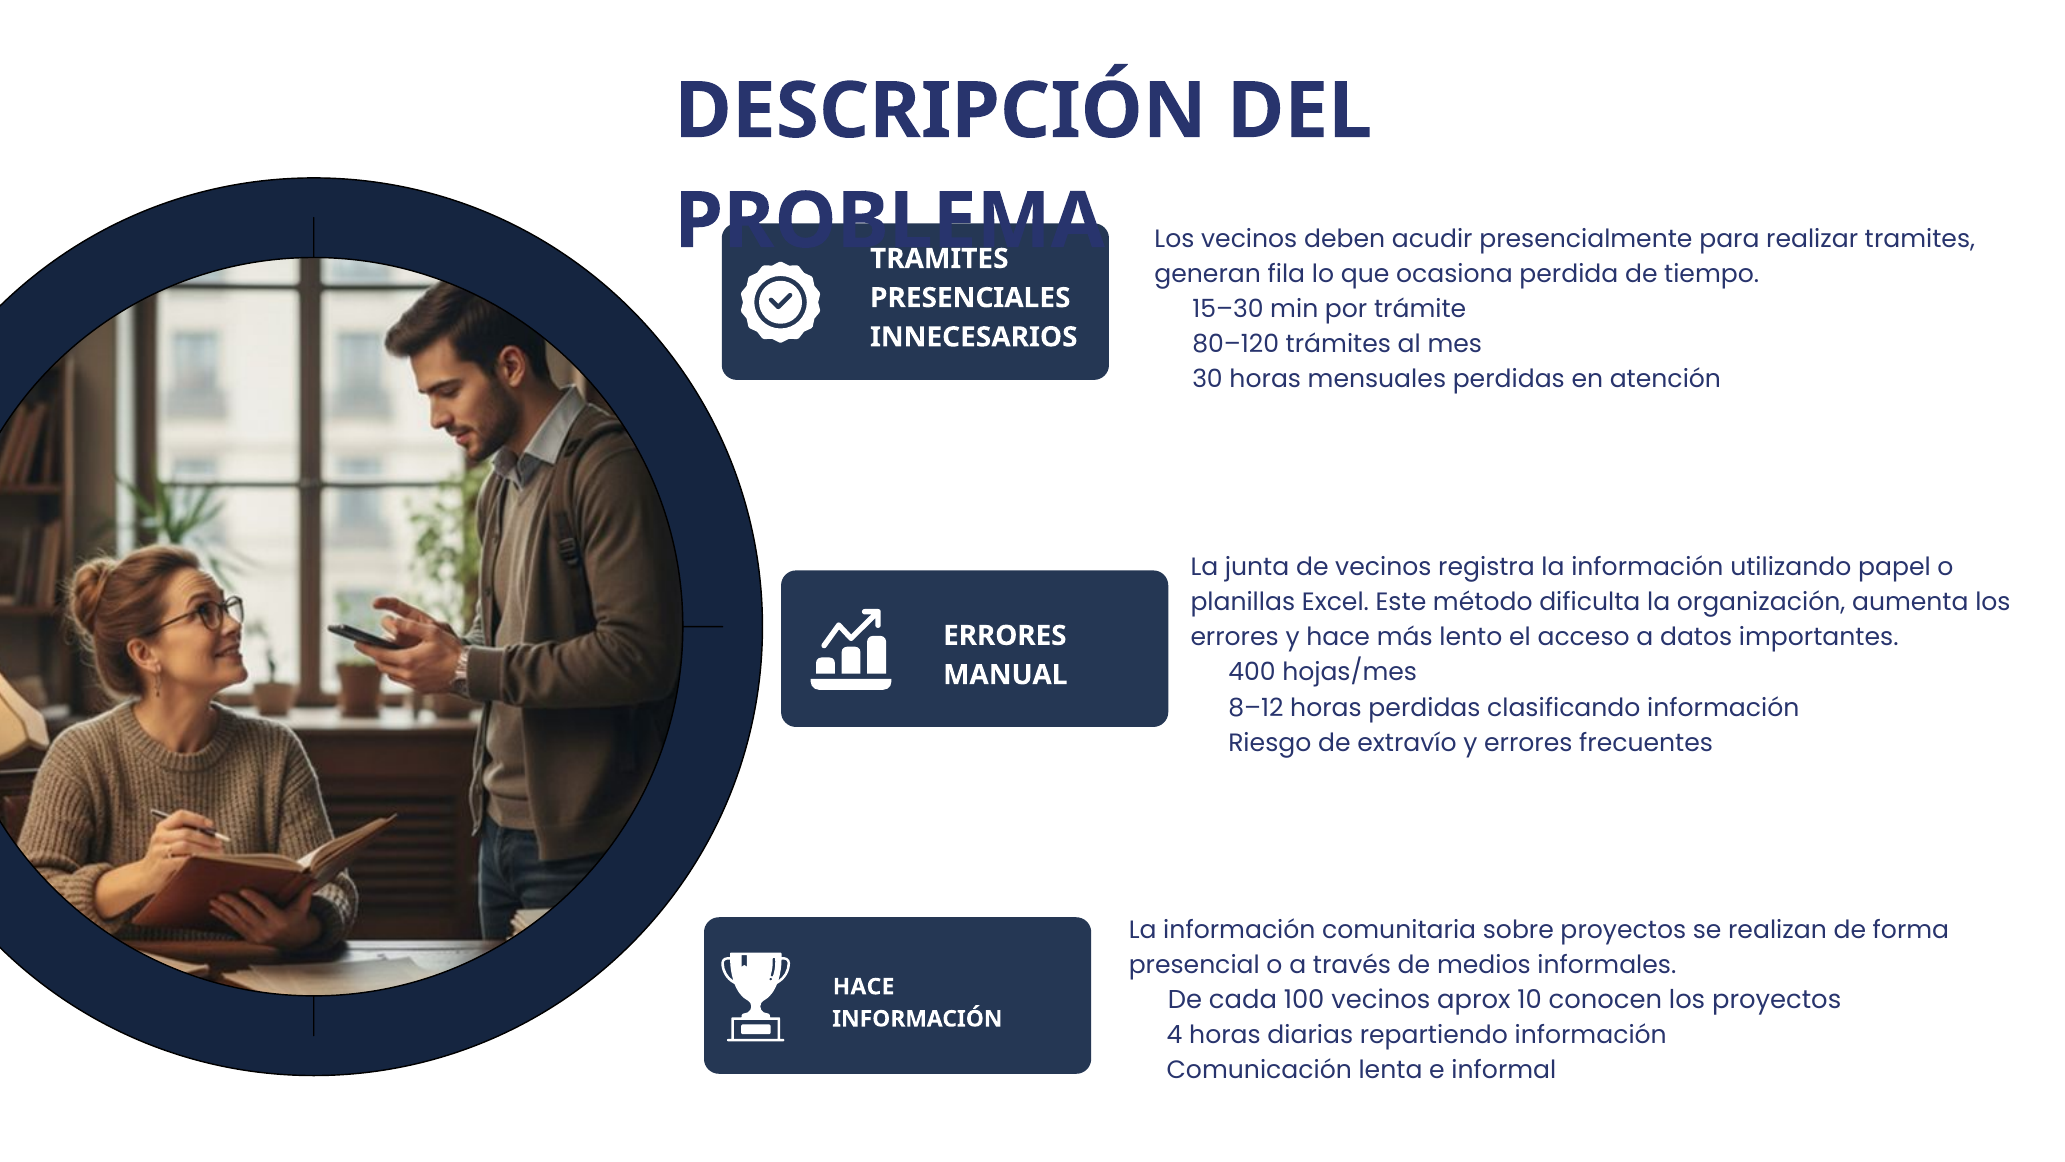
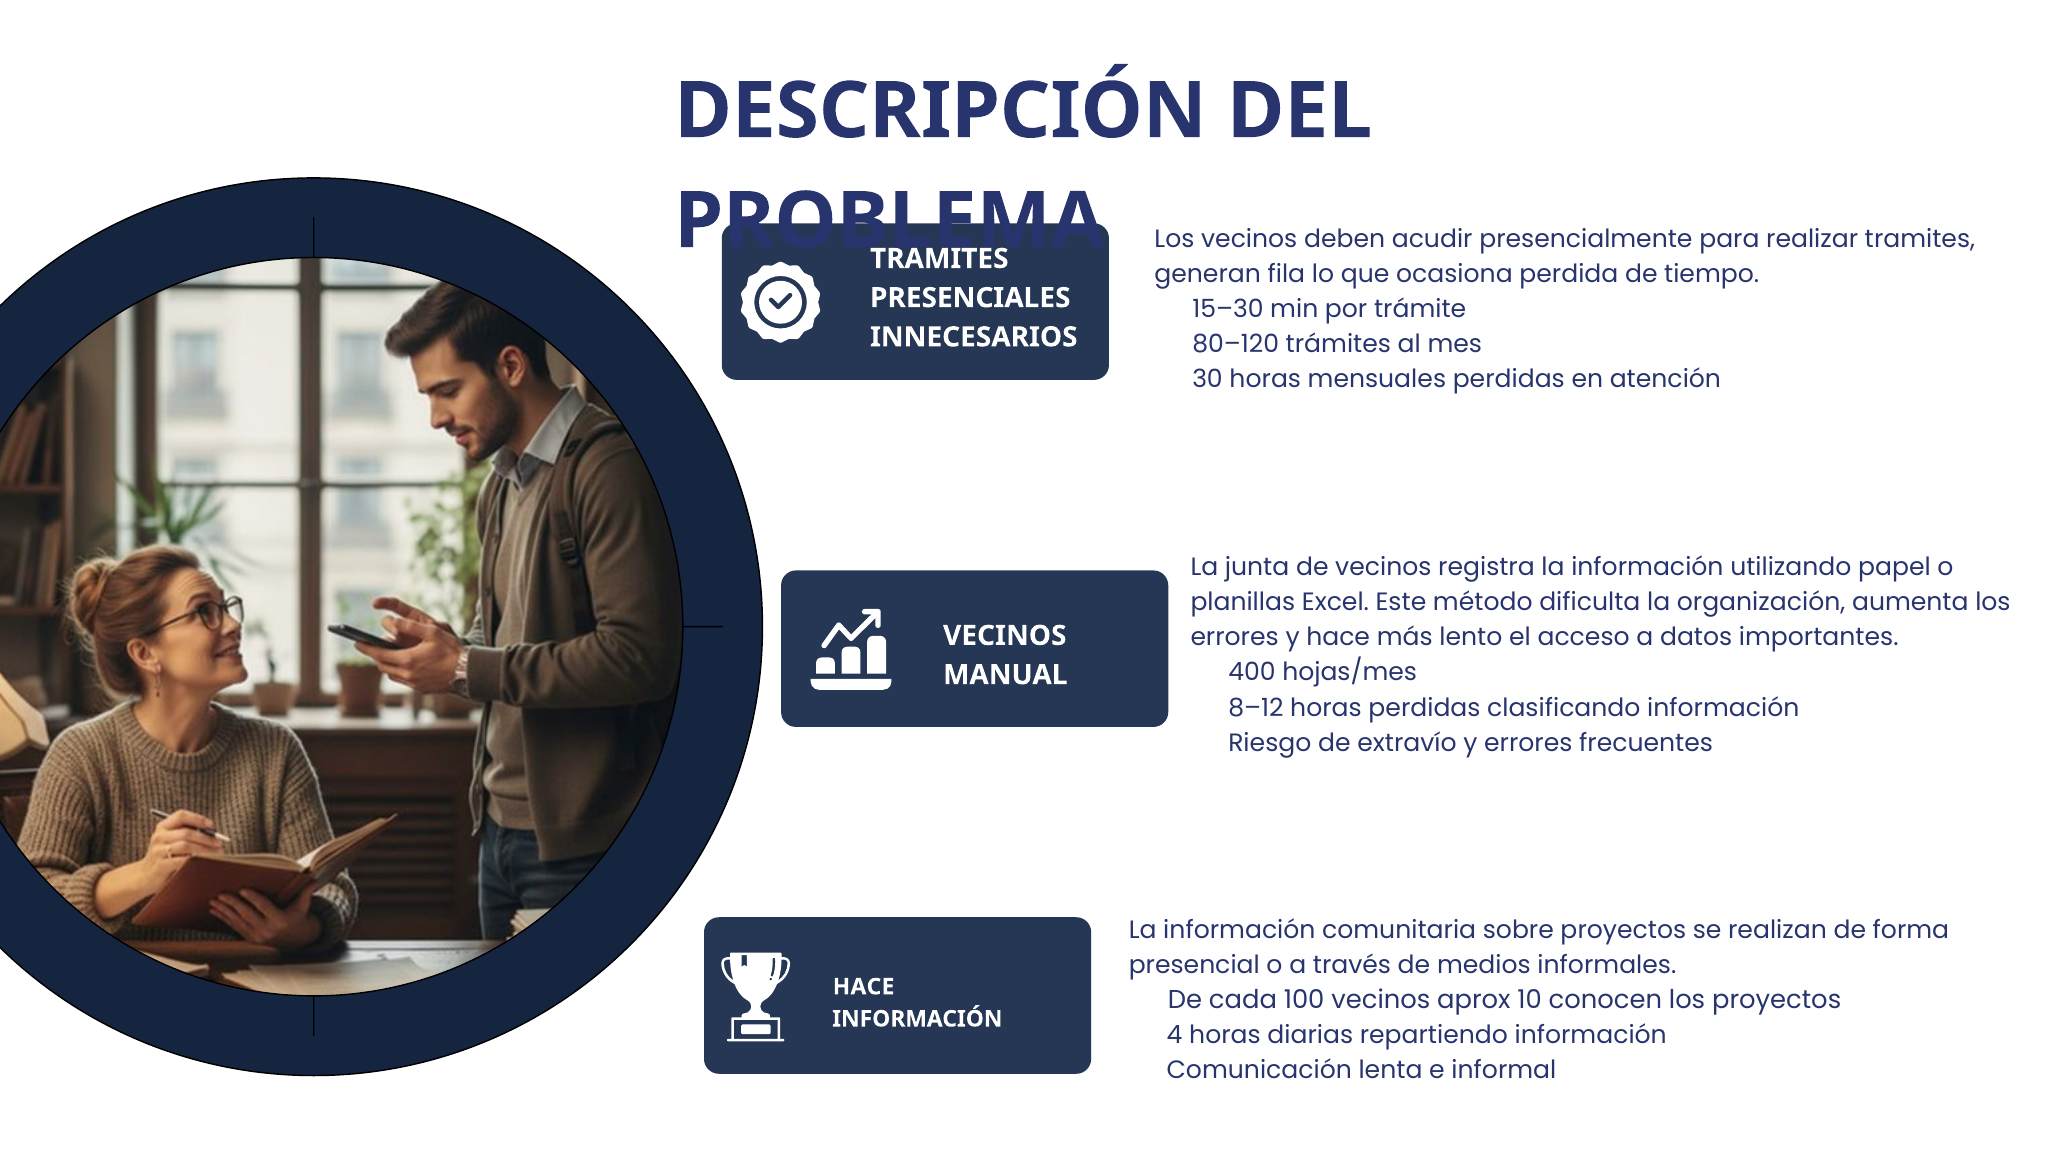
ERRORES at (1005, 635): ERRORES -> VECINOS
